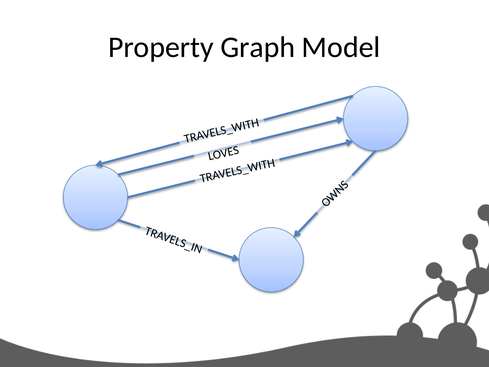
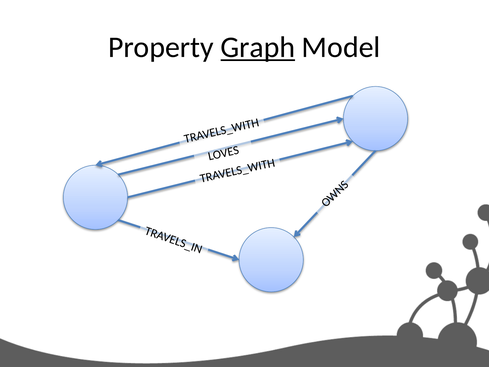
Graph underline: none -> present
